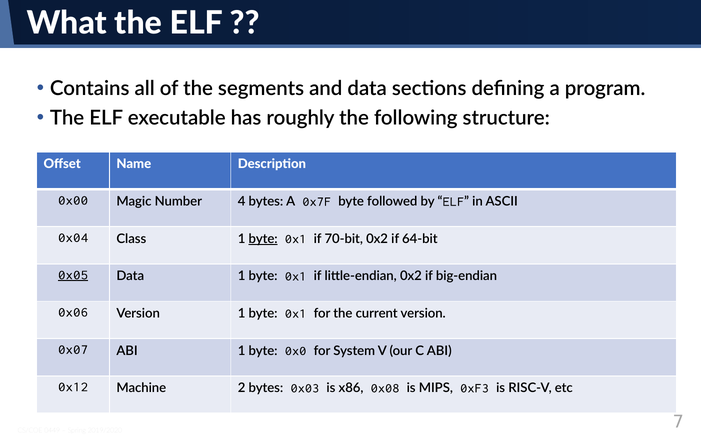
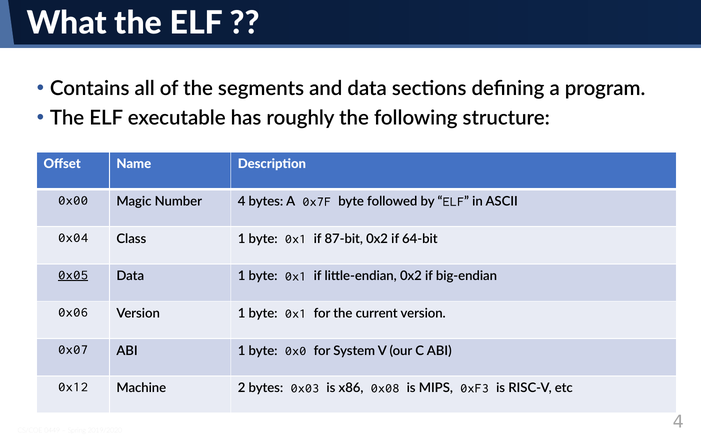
byte at (263, 239) underline: present -> none
70-bit: 70-bit -> 87-bit
2019/2020 7: 7 -> 4
